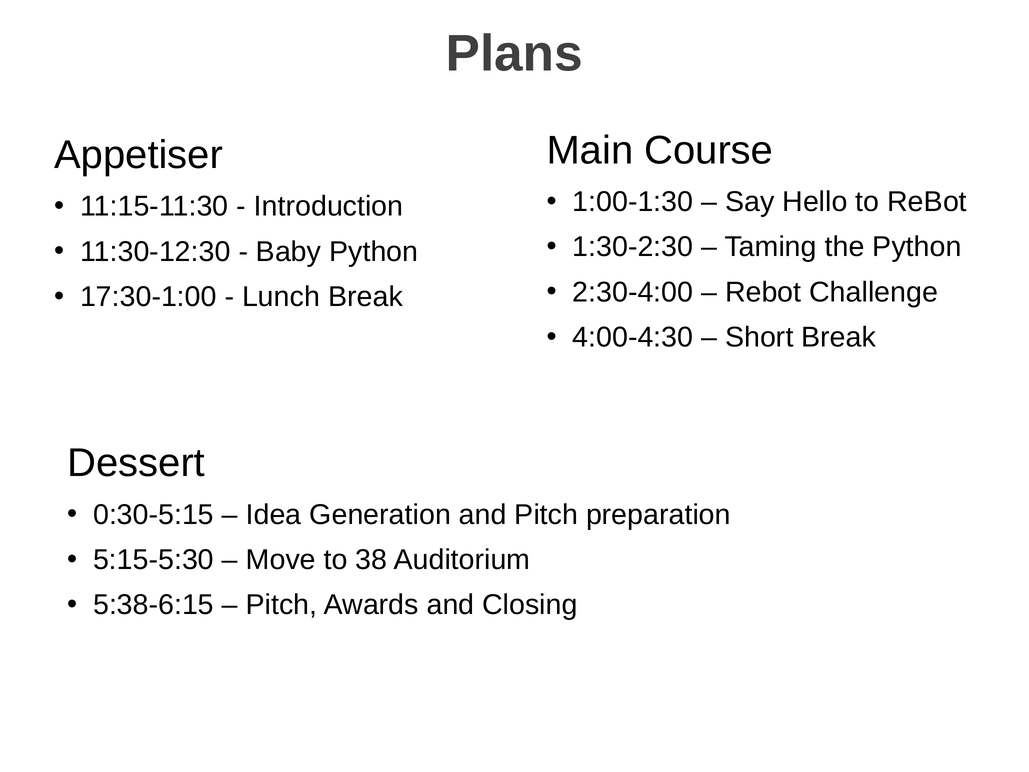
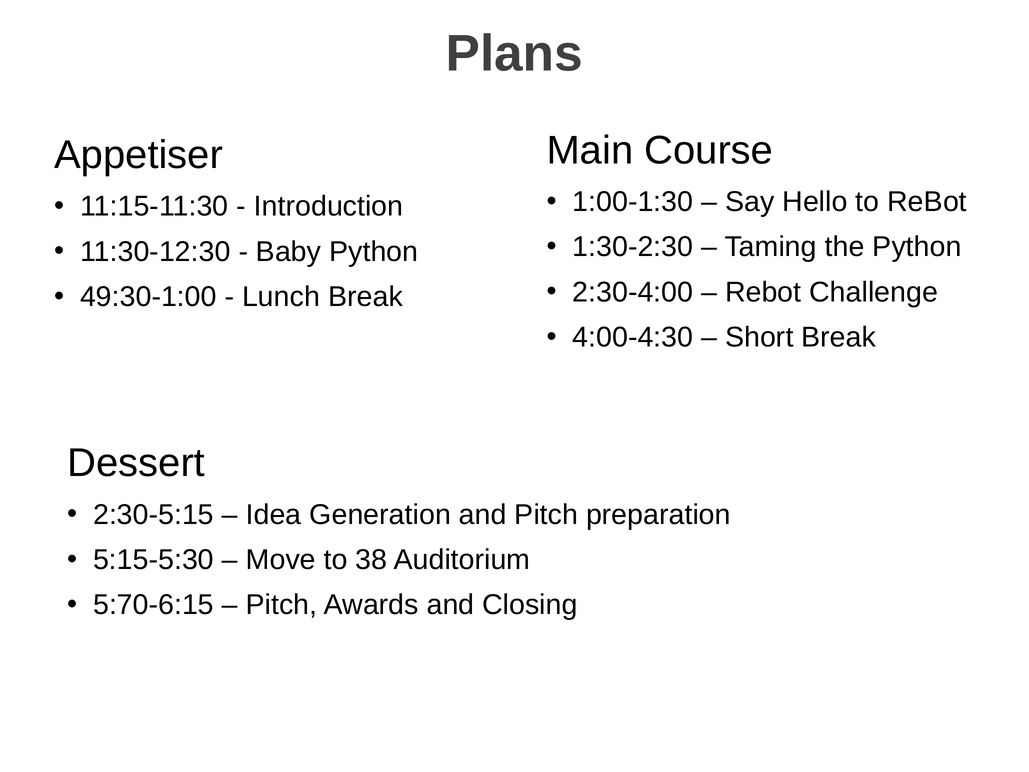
17:30-1:00: 17:30-1:00 -> 49:30-1:00
0:30-5:15: 0:30-5:15 -> 2:30-5:15
5:38-6:15: 5:38-6:15 -> 5:70-6:15
